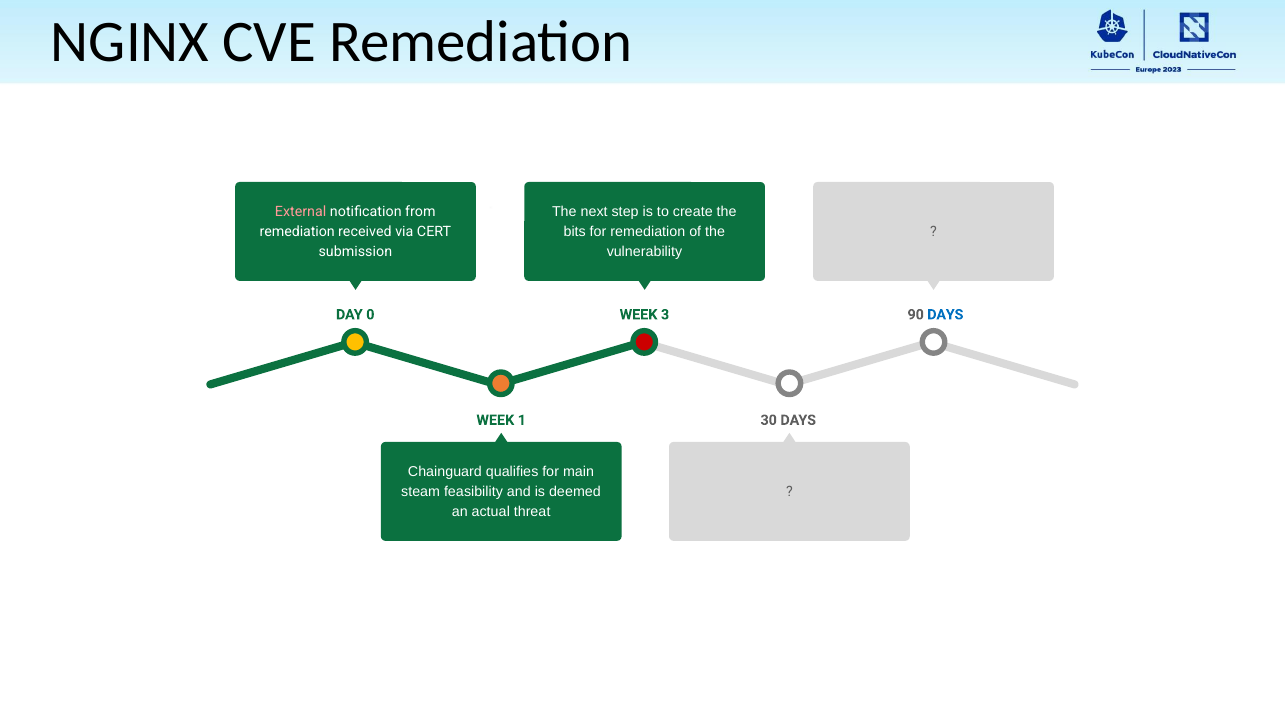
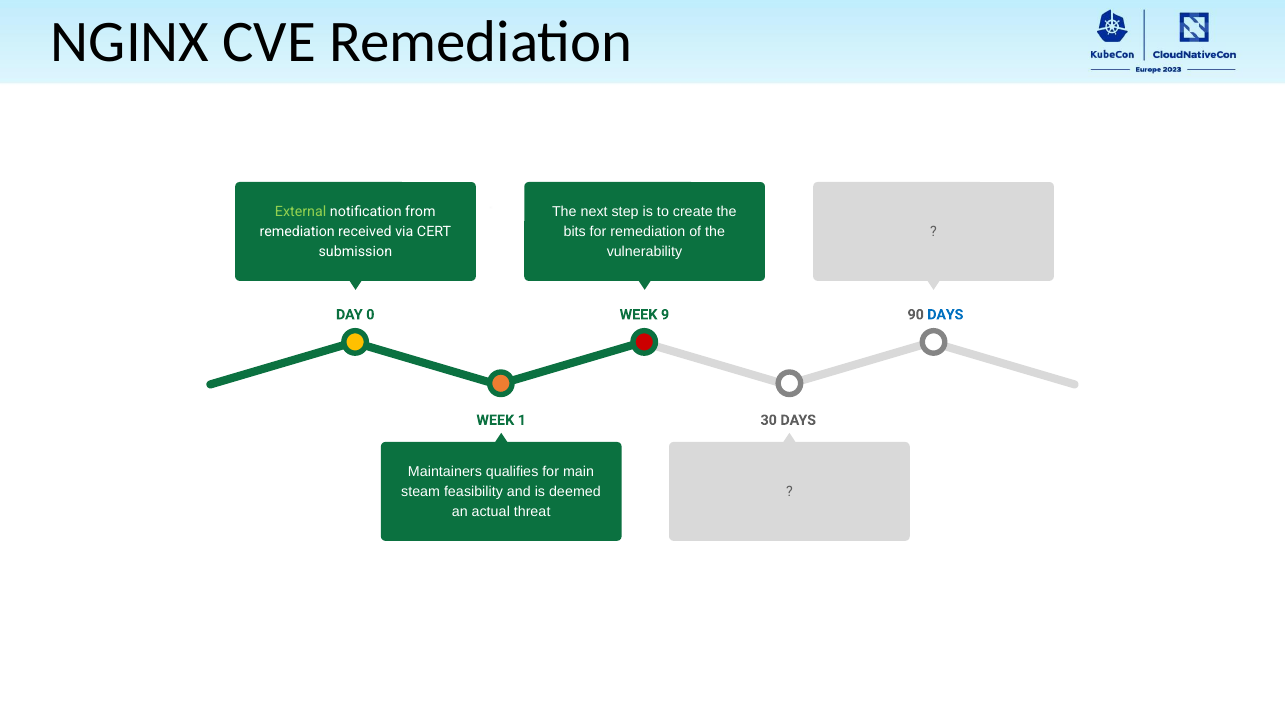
External colour: pink -> light green
3: 3 -> 9
Chainguard: Chainguard -> Maintainers
